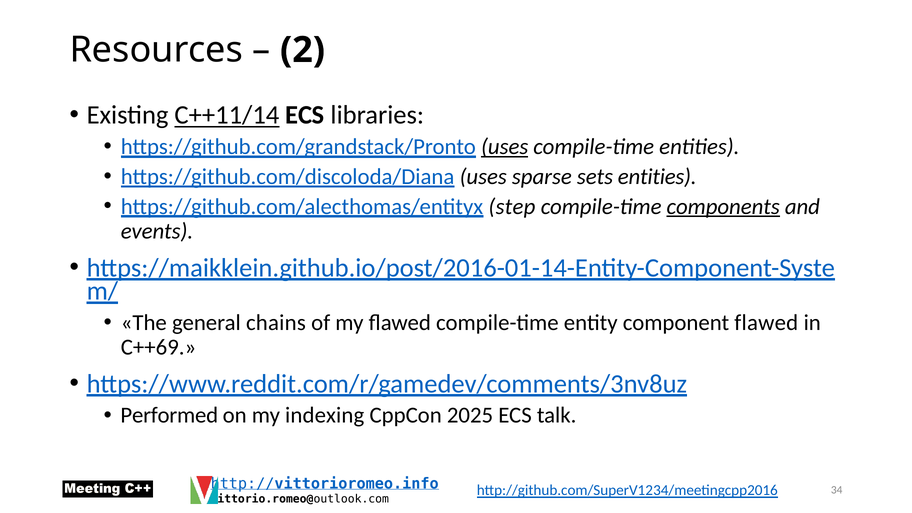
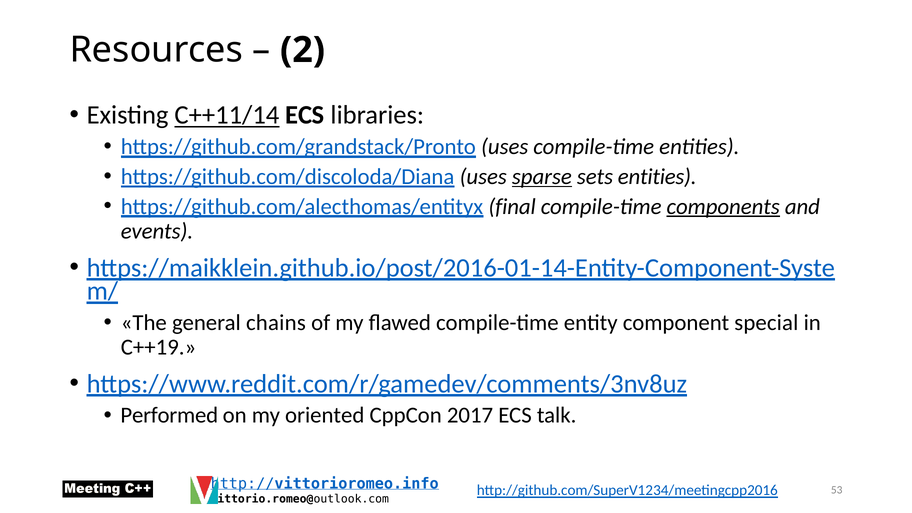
uses at (505, 147) underline: present -> none
sparse underline: none -> present
step: step -> final
component flawed: flawed -> special
C++69: C++69 -> C++19
indexing: indexing -> oriented
2025: 2025 -> 2017
34: 34 -> 53
